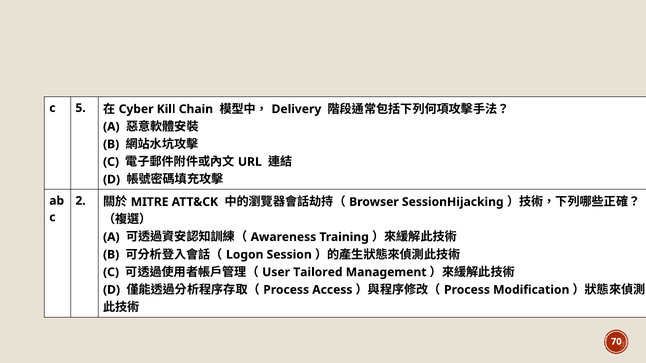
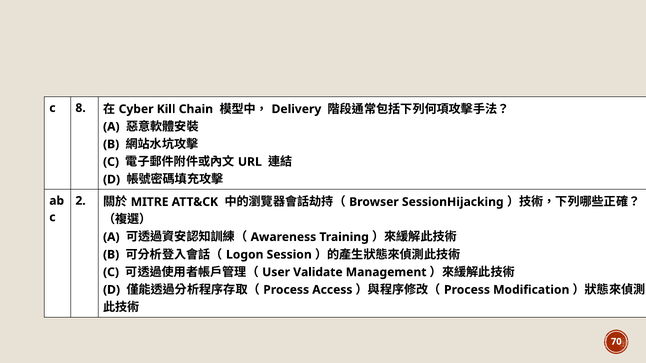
5: 5 -> 8
Tailored: Tailored -> Validate
